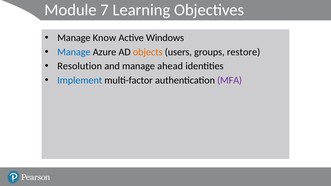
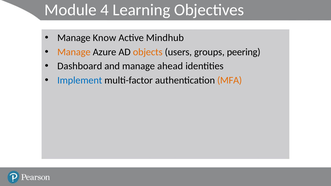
7: 7 -> 4
Windows: Windows -> Mindhub
Manage at (74, 52) colour: blue -> orange
restore: restore -> peering
Resolution: Resolution -> Dashboard
MFA colour: purple -> orange
